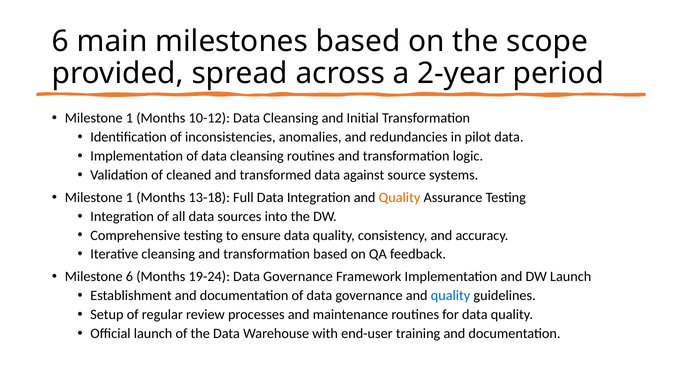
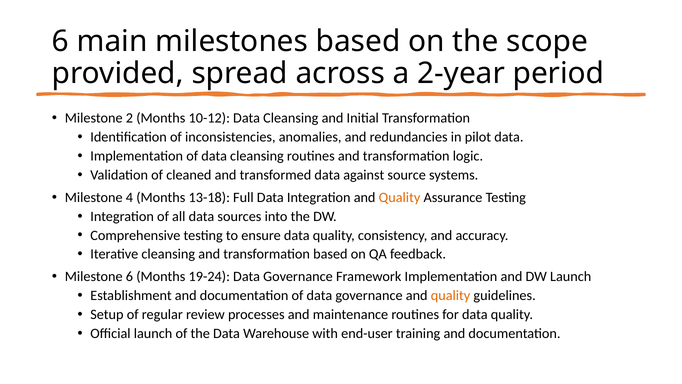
1 at (129, 118): 1 -> 2
1 at (129, 197): 1 -> 4
quality at (451, 295) colour: blue -> orange
